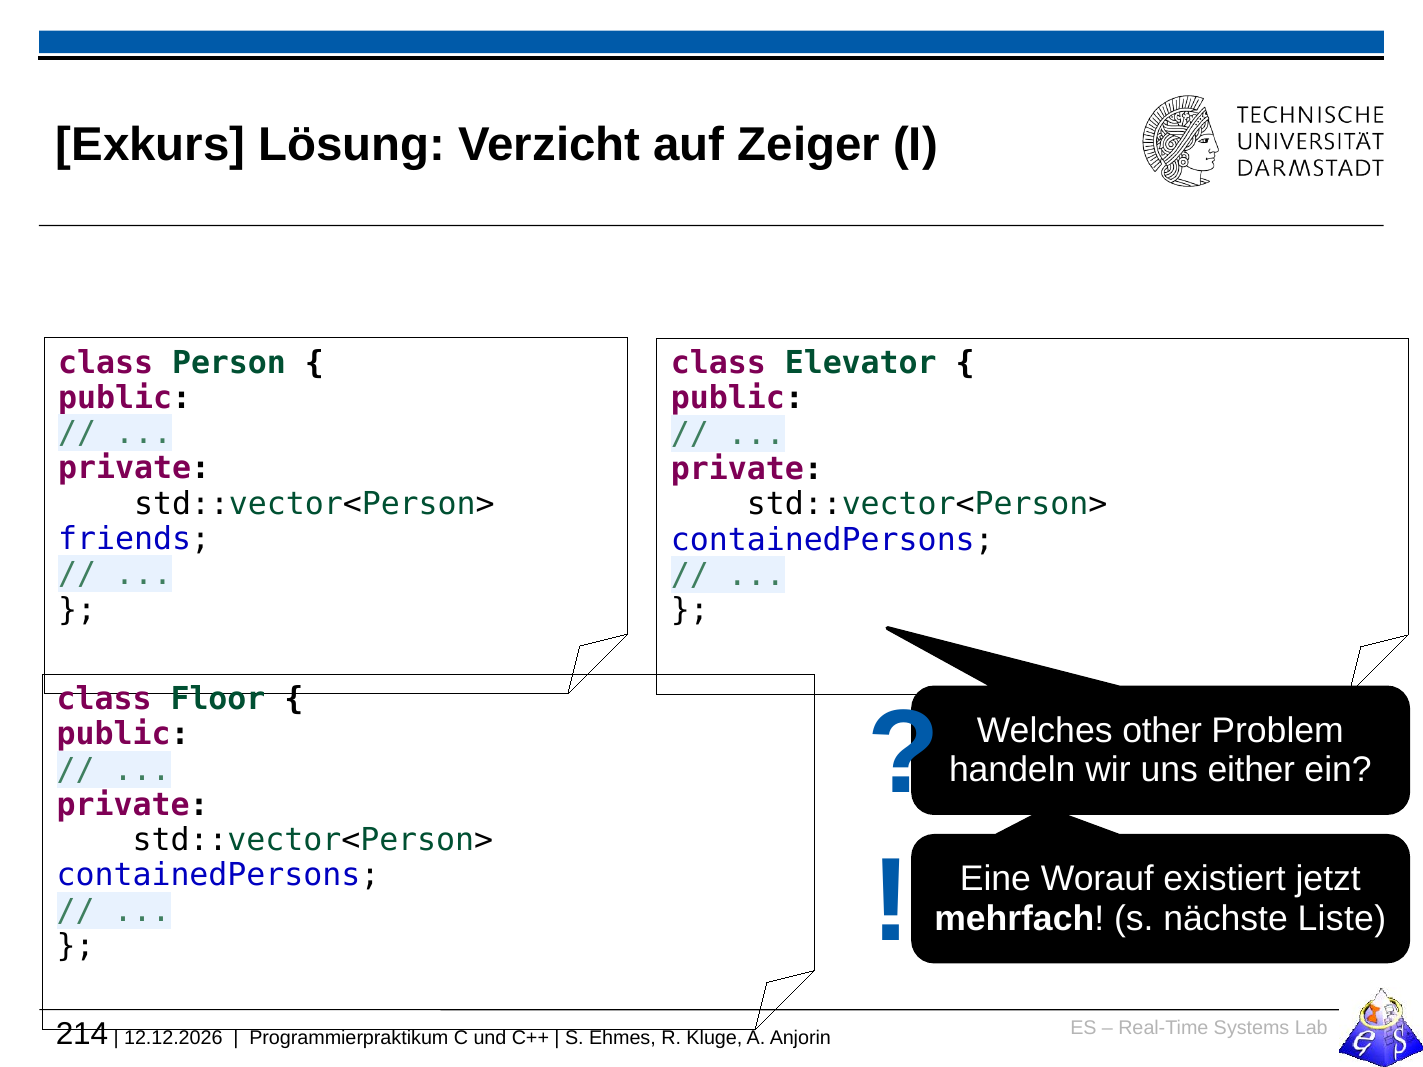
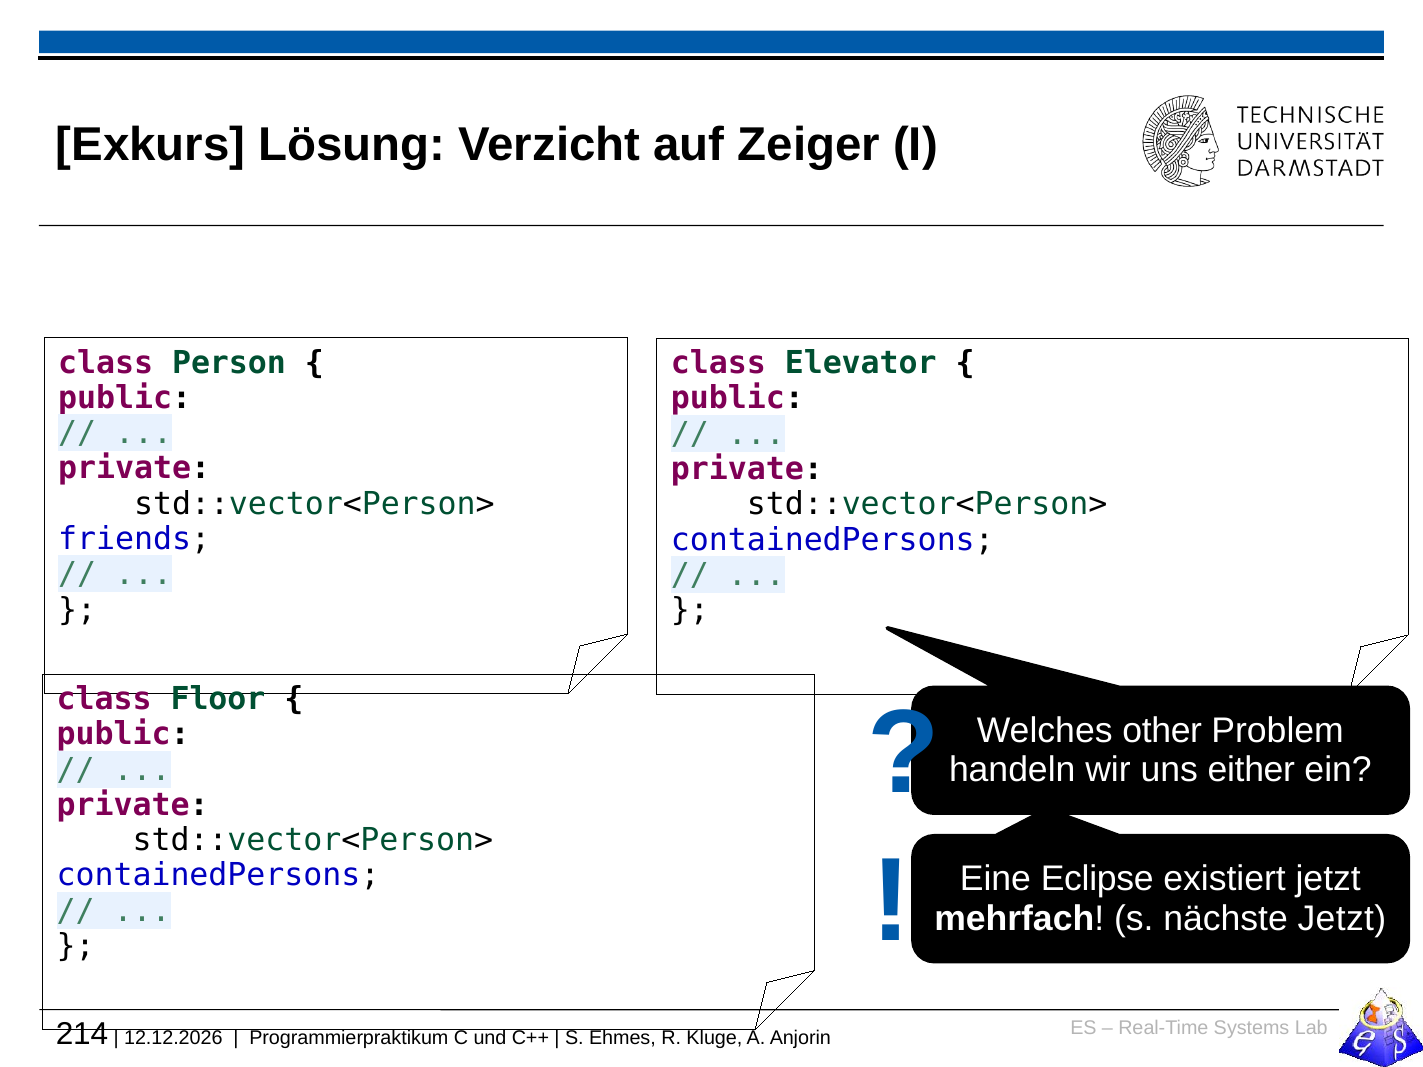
Worauf: Worauf -> Eclipse
nächste Liste: Liste -> Jetzt
